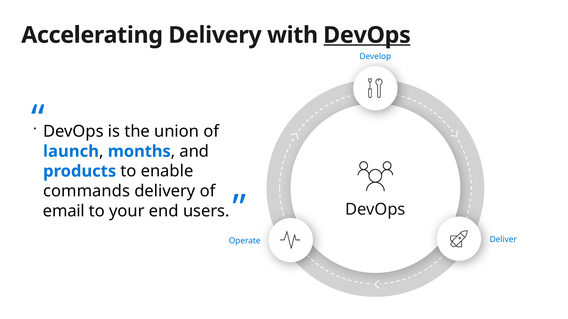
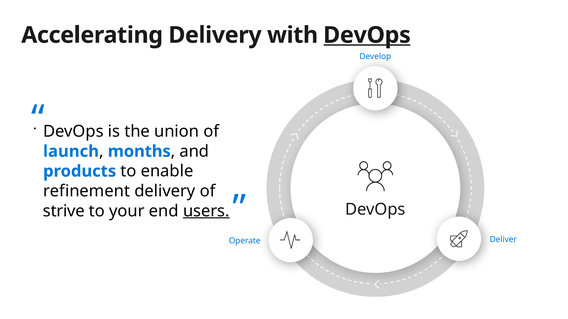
commands: commands -> refinement
email: email -> strive
users underline: none -> present
